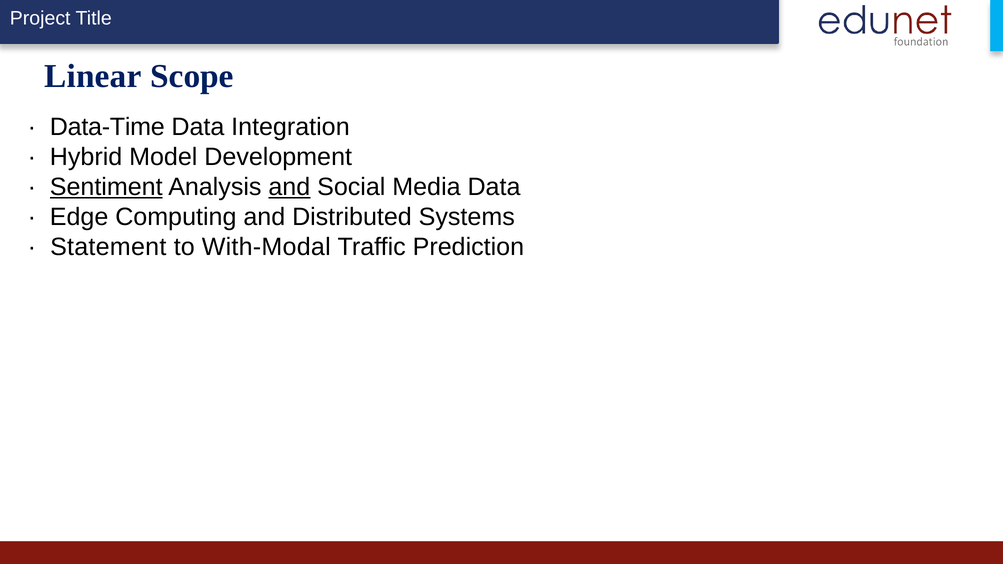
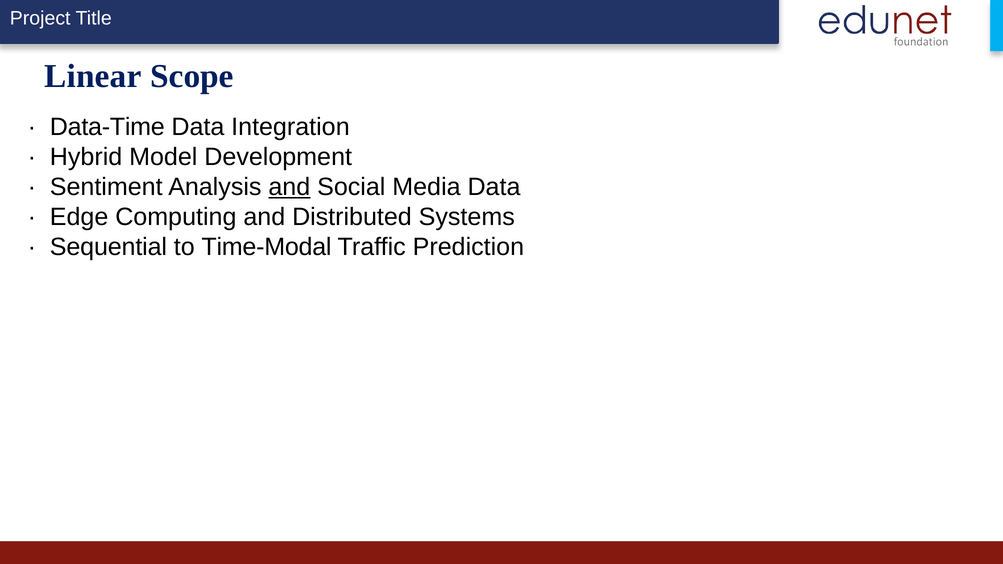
Sentiment underline: present -> none
Statement: Statement -> Sequential
With-Modal: With-Modal -> Time-Modal
